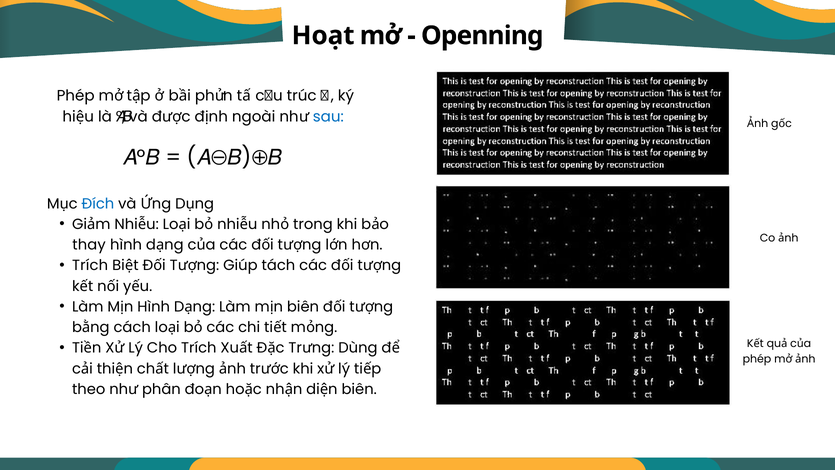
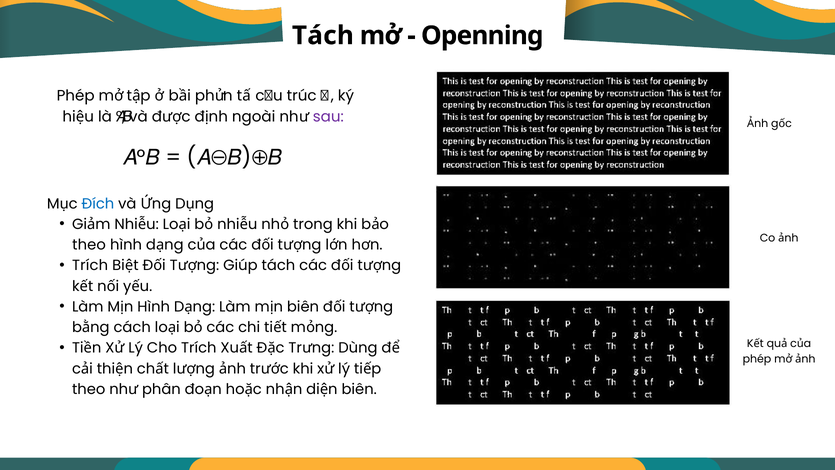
Hoạt at (323, 36): Hoạt -> Tách
sau colour: blue -> purple
thay at (89, 245): thay -> theo
